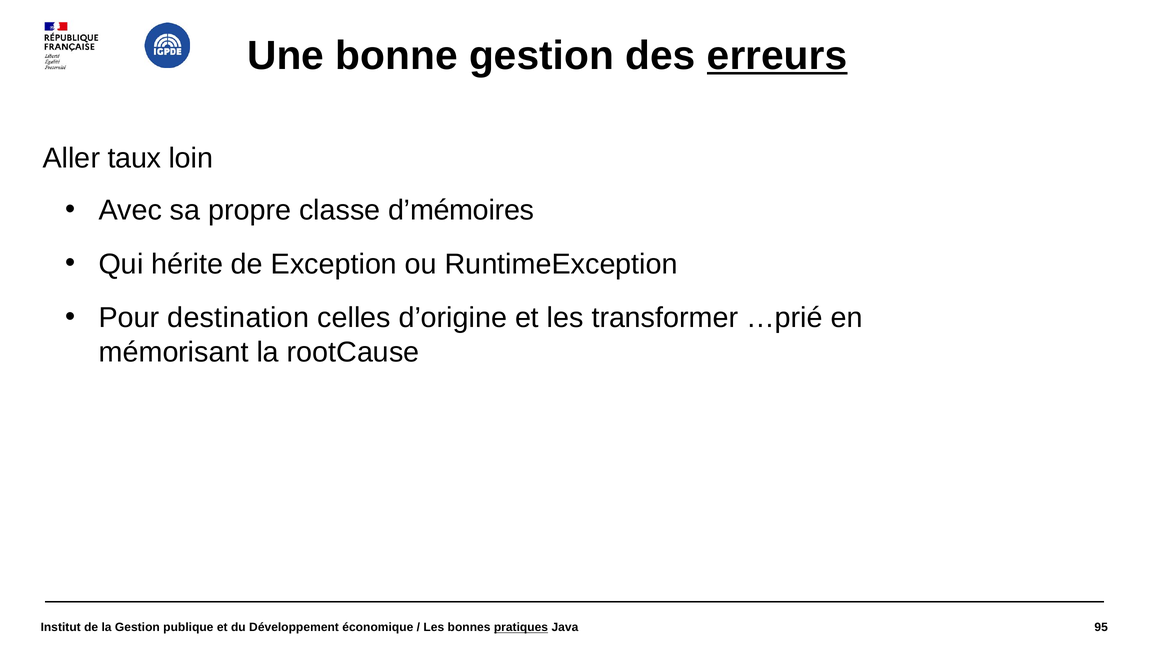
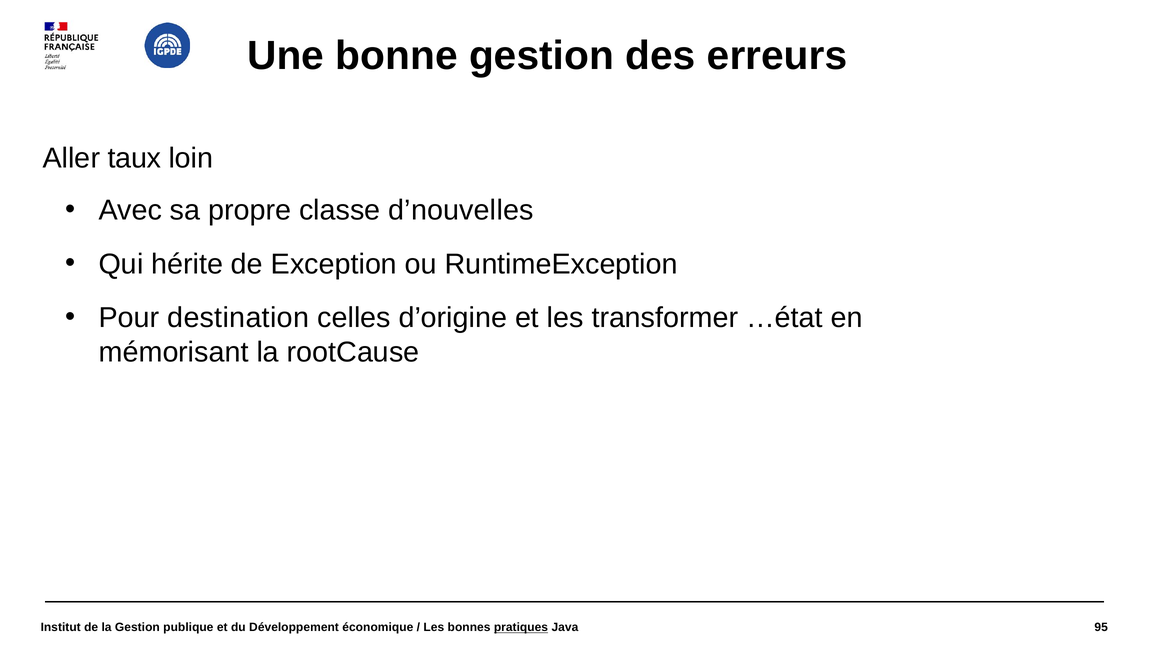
erreurs underline: present -> none
d’mémoires: d’mémoires -> d’nouvelles
…prié: …prié -> …état
